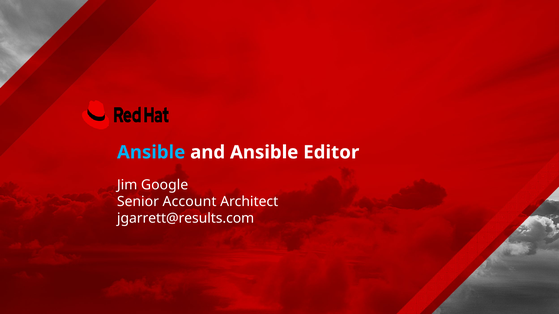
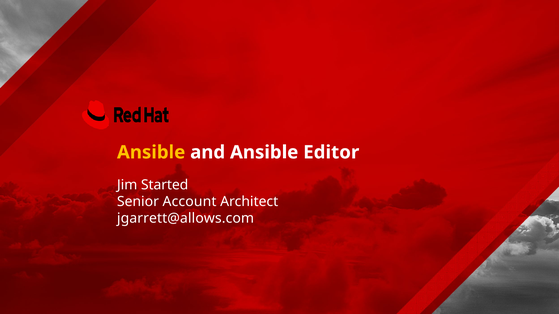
Ansible at (151, 153) colour: light blue -> yellow
Google: Google -> Started
jgarrett@results.com: jgarrett@results.com -> jgarrett@allows.com
